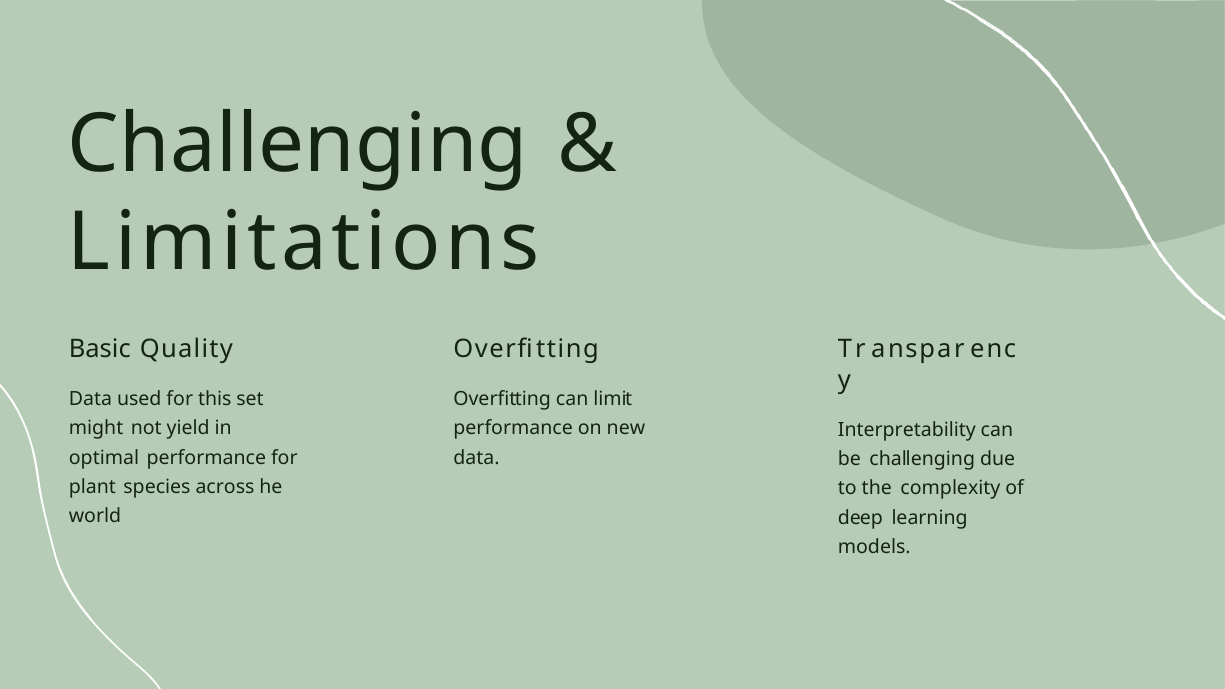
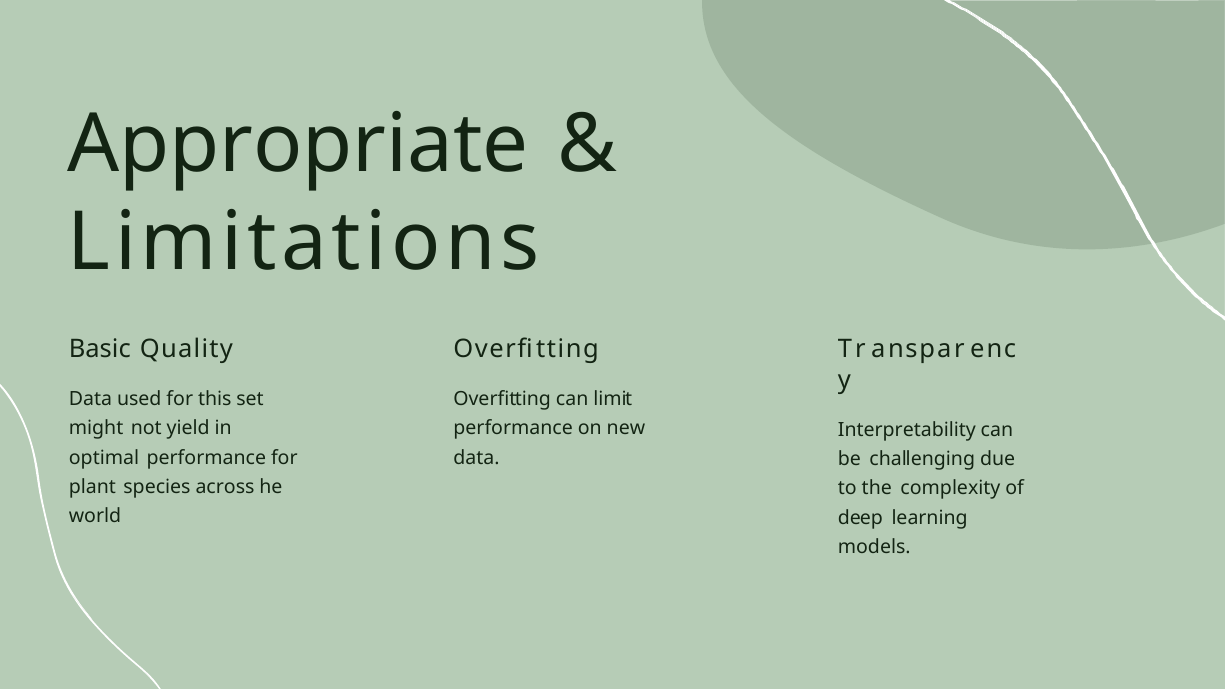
Challenging at (298, 145): Challenging -> Appropriate
